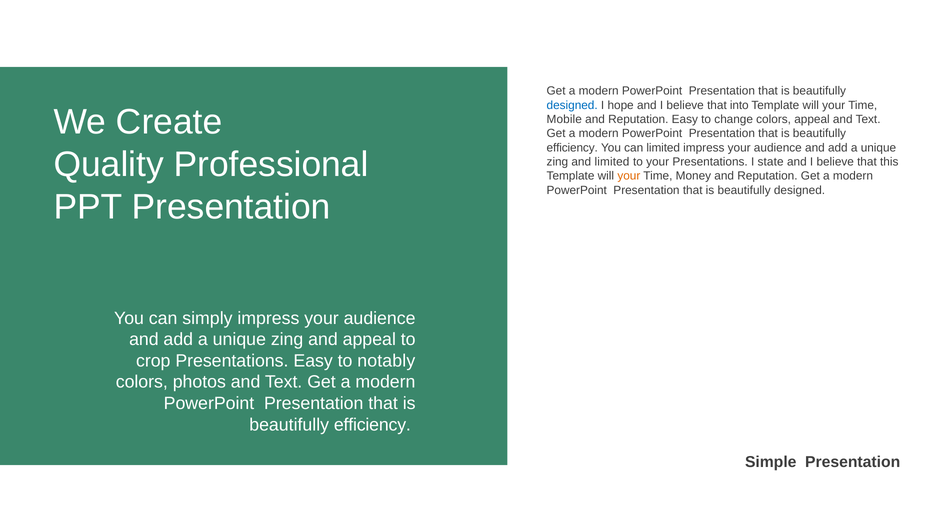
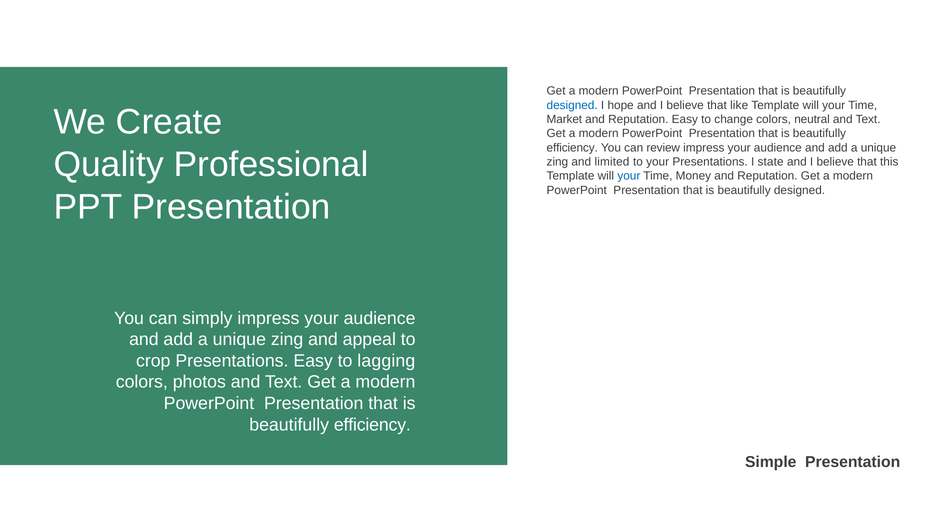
into: into -> like
Mobile: Mobile -> Market
colors appeal: appeal -> neutral
can limited: limited -> review
your at (629, 176) colour: orange -> blue
notably: notably -> lagging
